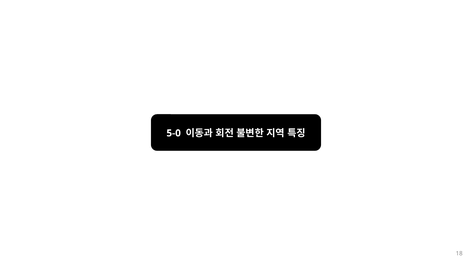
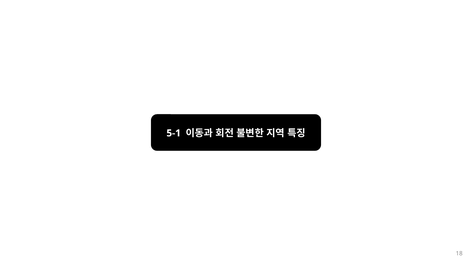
5-0: 5-0 -> 5-1
